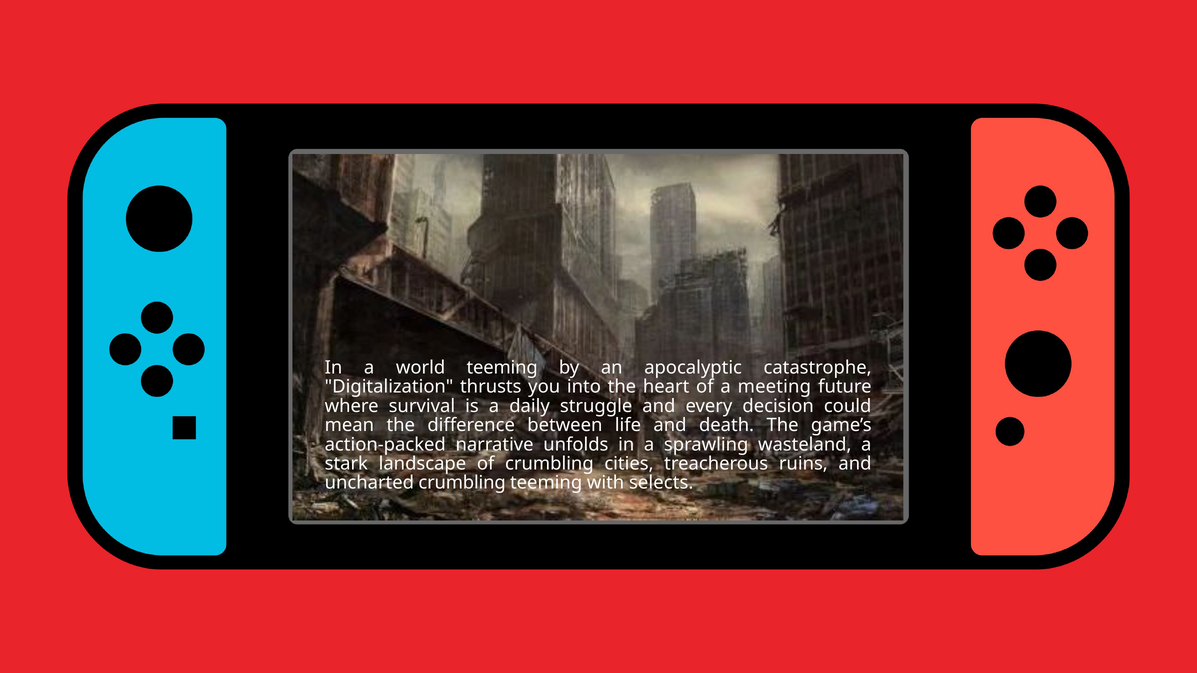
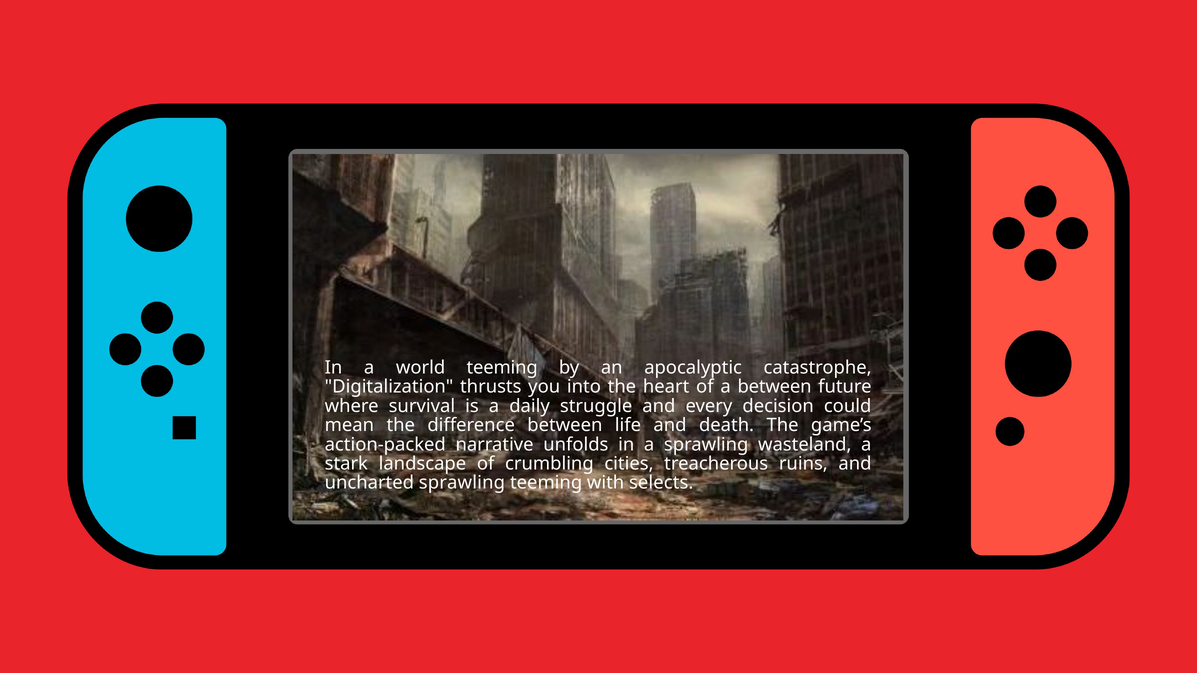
a meeting: meeting -> between
uncharted crumbling: crumbling -> sprawling
